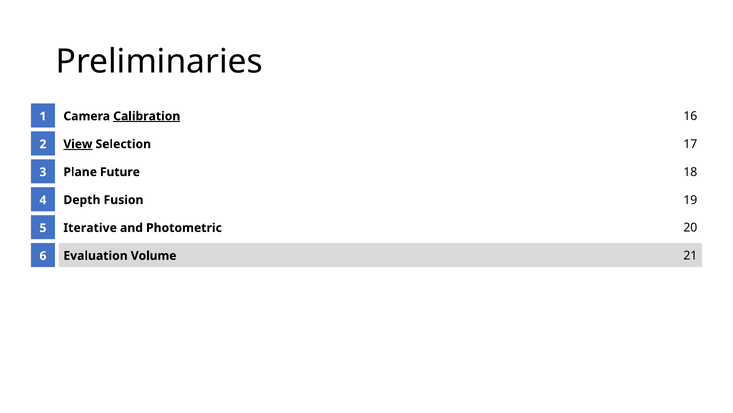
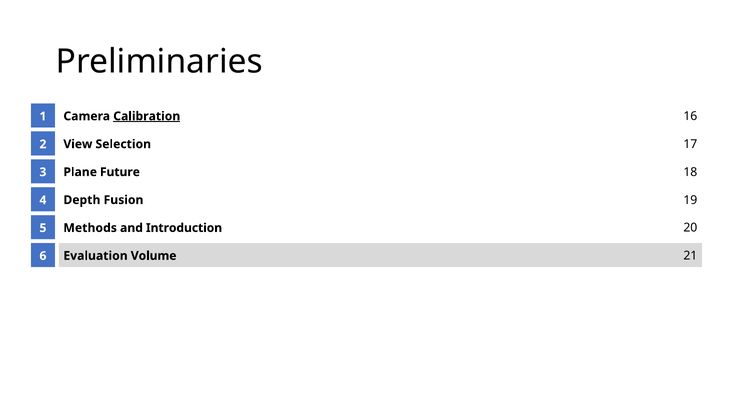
View underline: present -> none
Iterative: Iterative -> Methods
Photometric: Photometric -> Introduction
